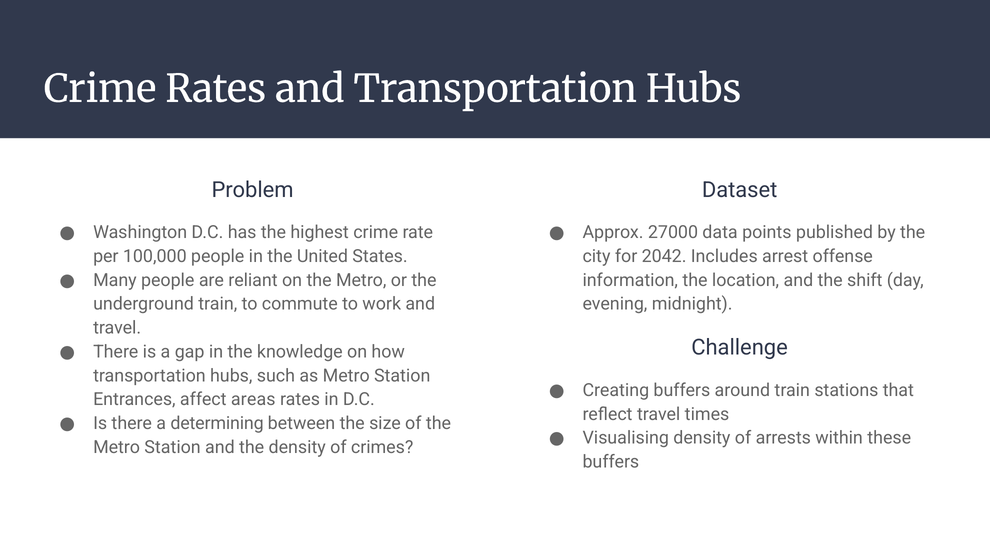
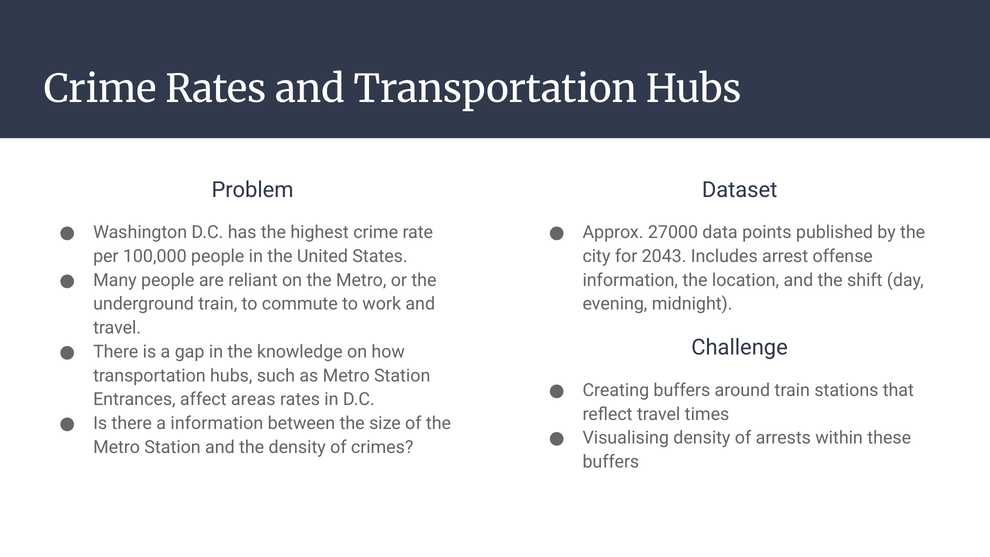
2042: 2042 -> 2043
a determining: determining -> information
